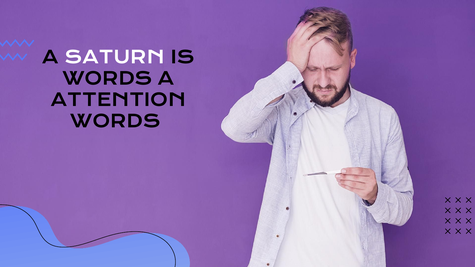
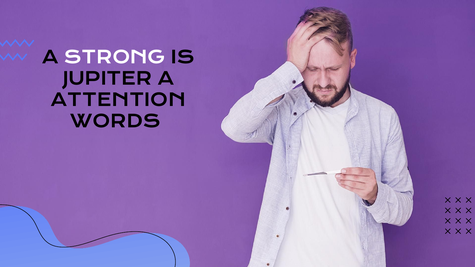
SATURN: SATURN -> STRONG
WORDS at (107, 79): WORDS -> JUPITER
